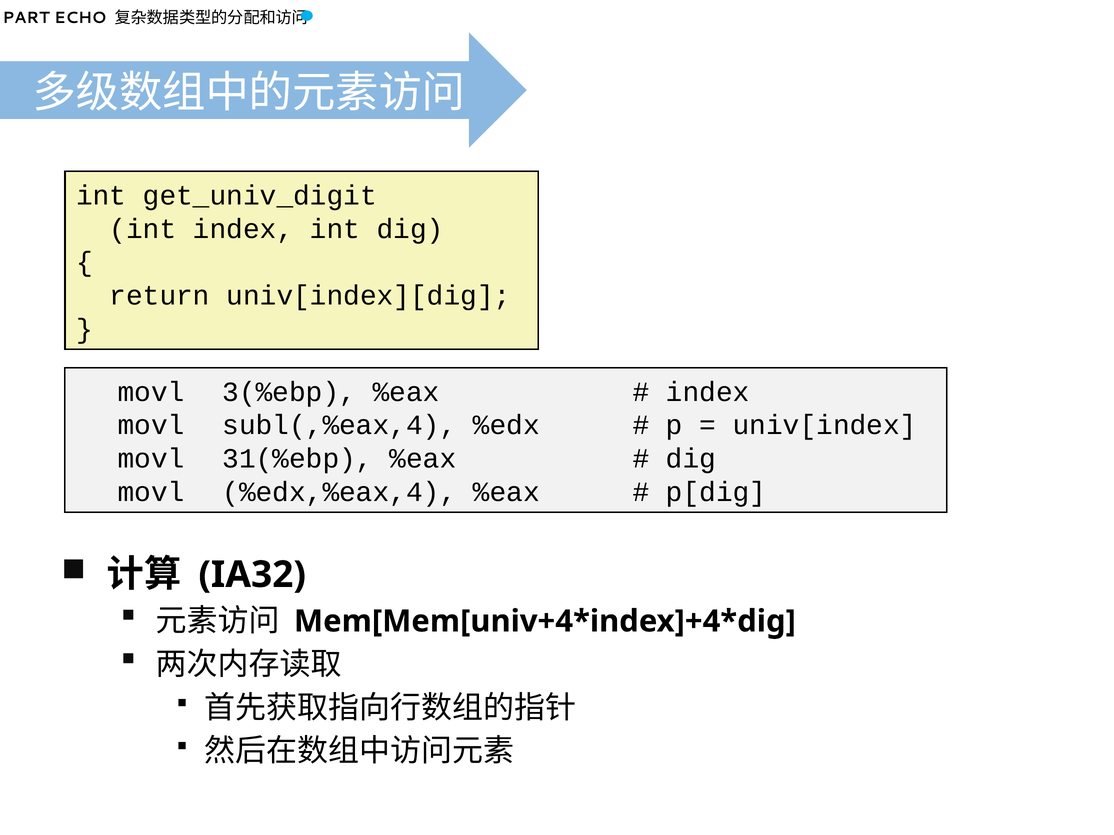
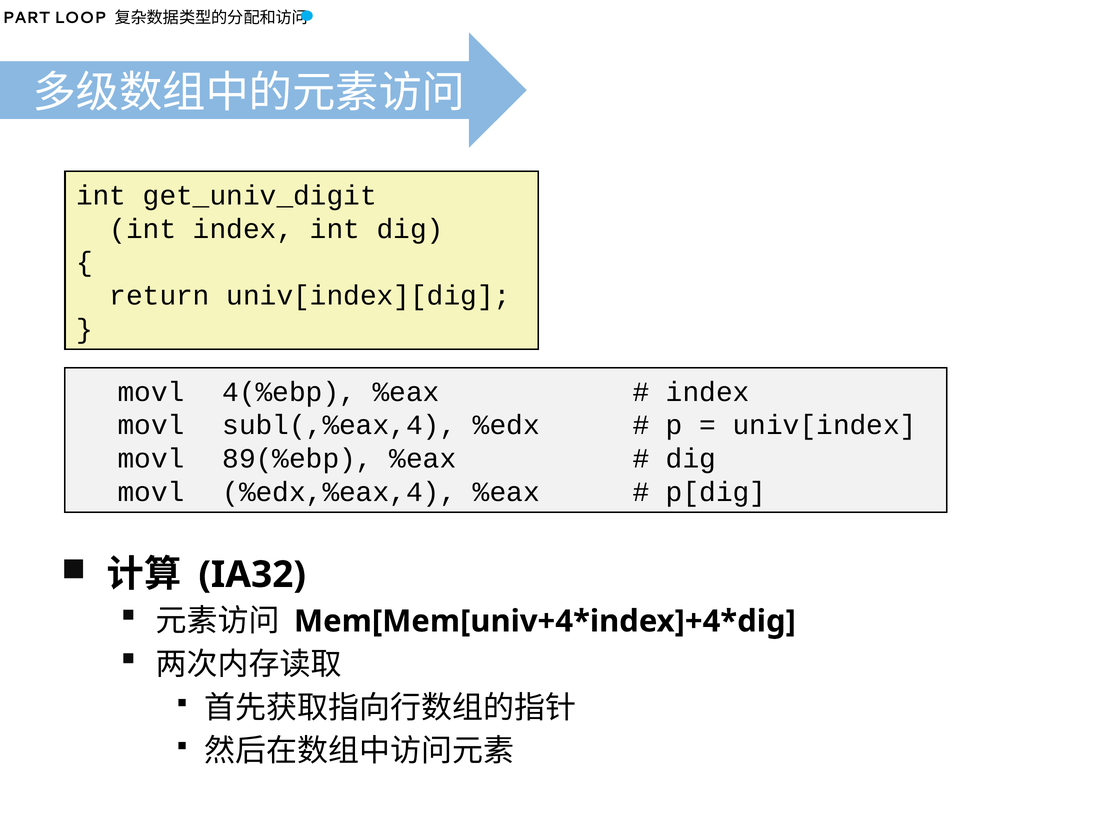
ECHO: ECHO -> LOOP
3(%ebp: 3(%ebp -> 4(%ebp
31(%ebp: 31(%ebp -> 89(%ebp
